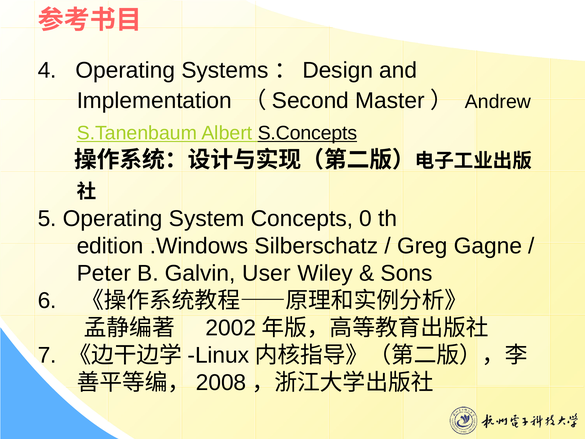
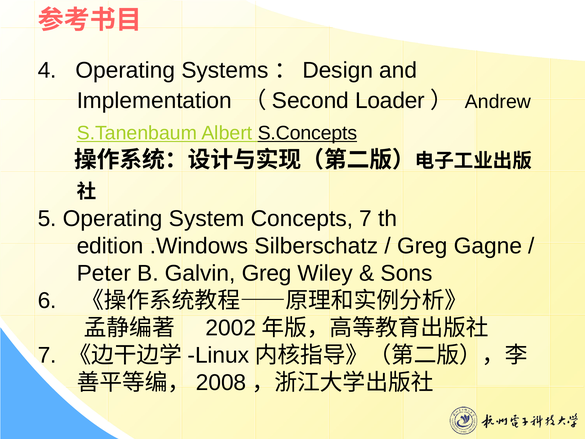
Master: Master -> Loader
Concepts 0: 0 -> 7
Galvin User: User -> Greg
